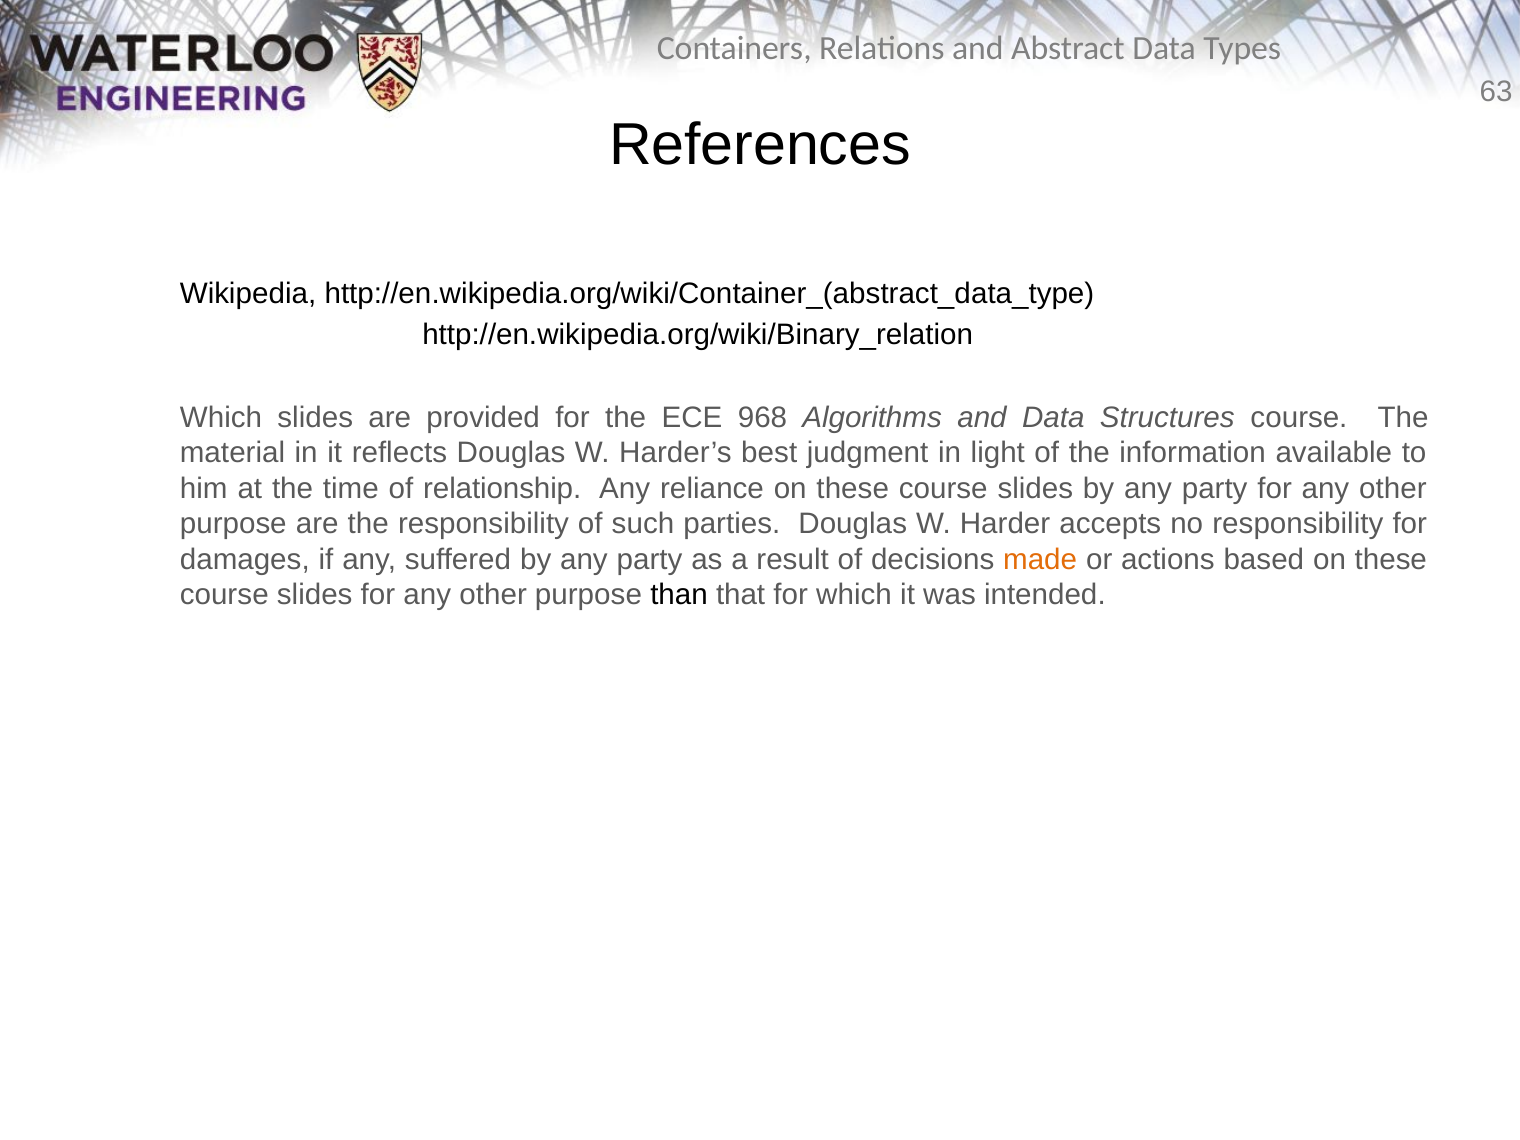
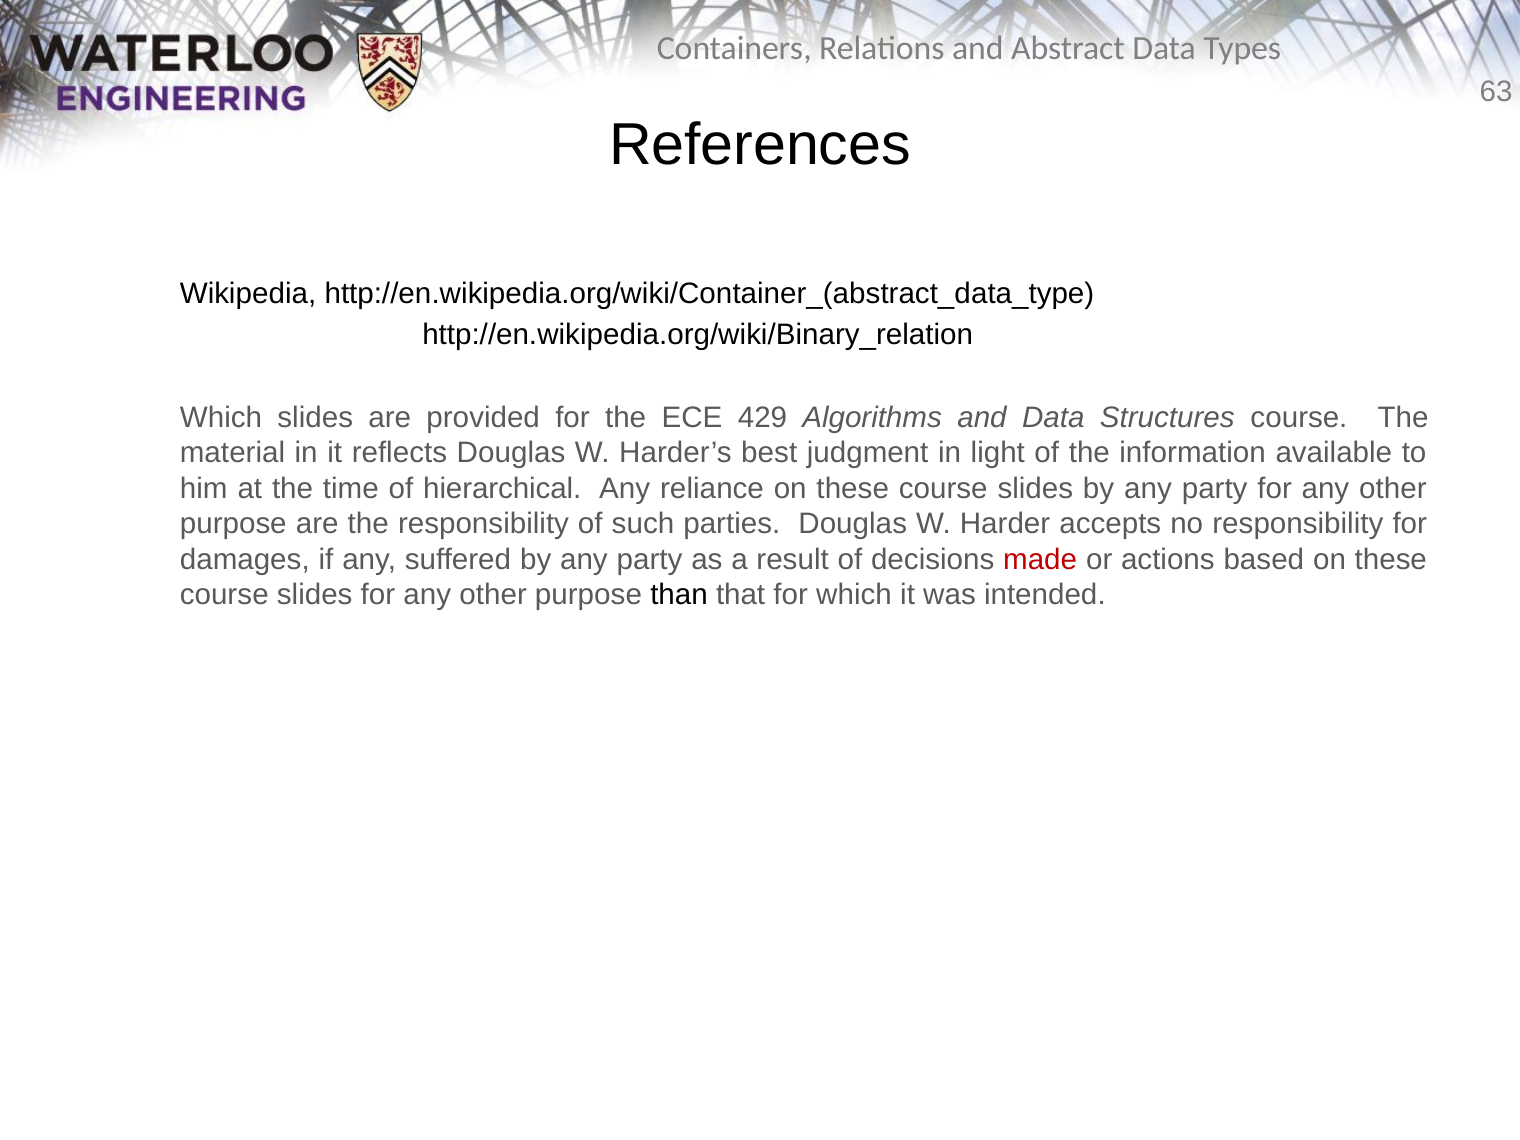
968: 968 -> 429
relationship: relationship -> hierarchical
made colour: orange -> red
